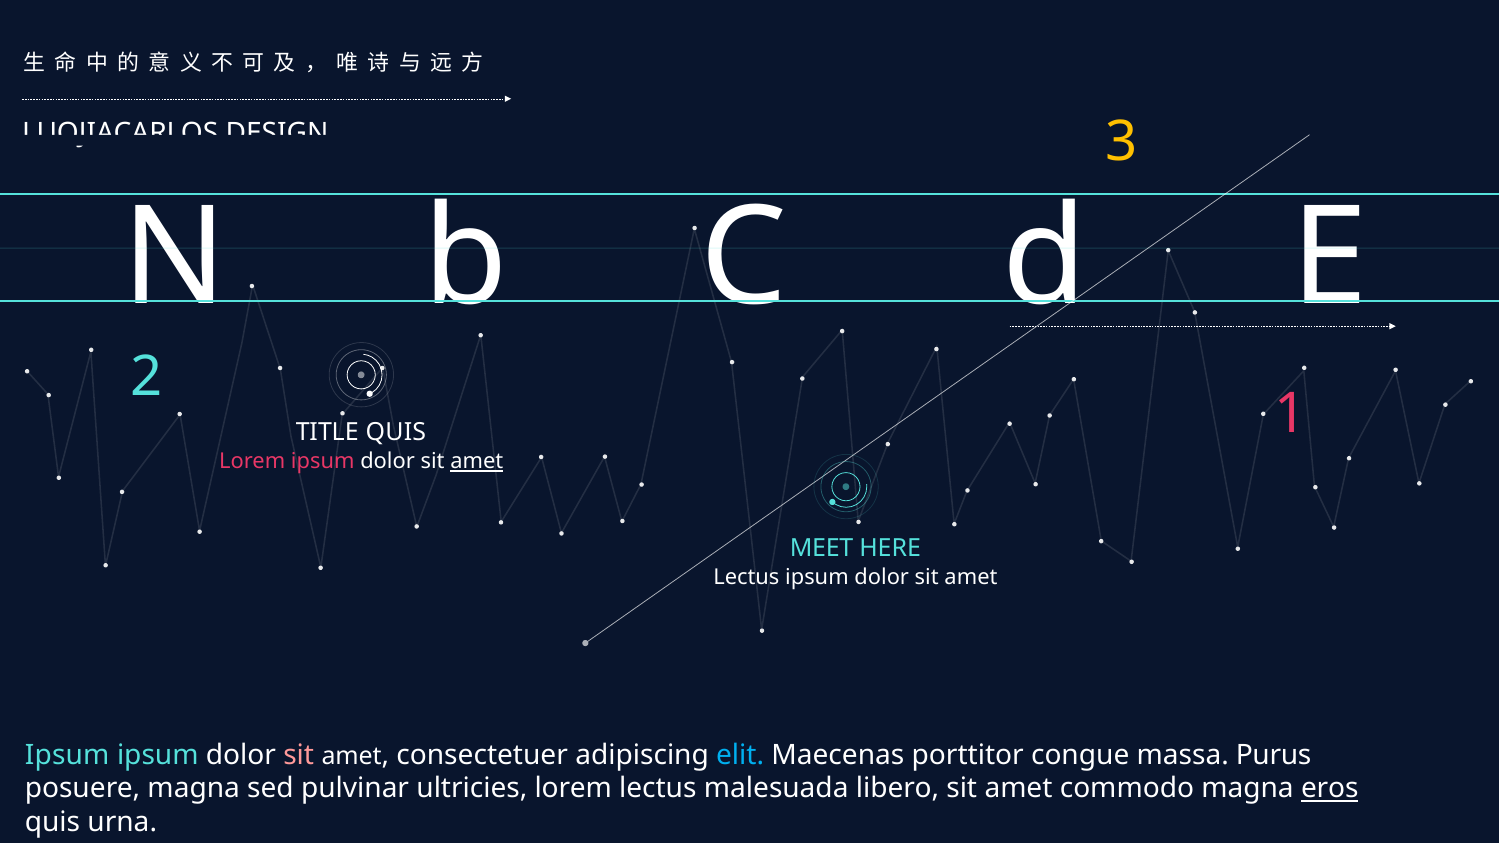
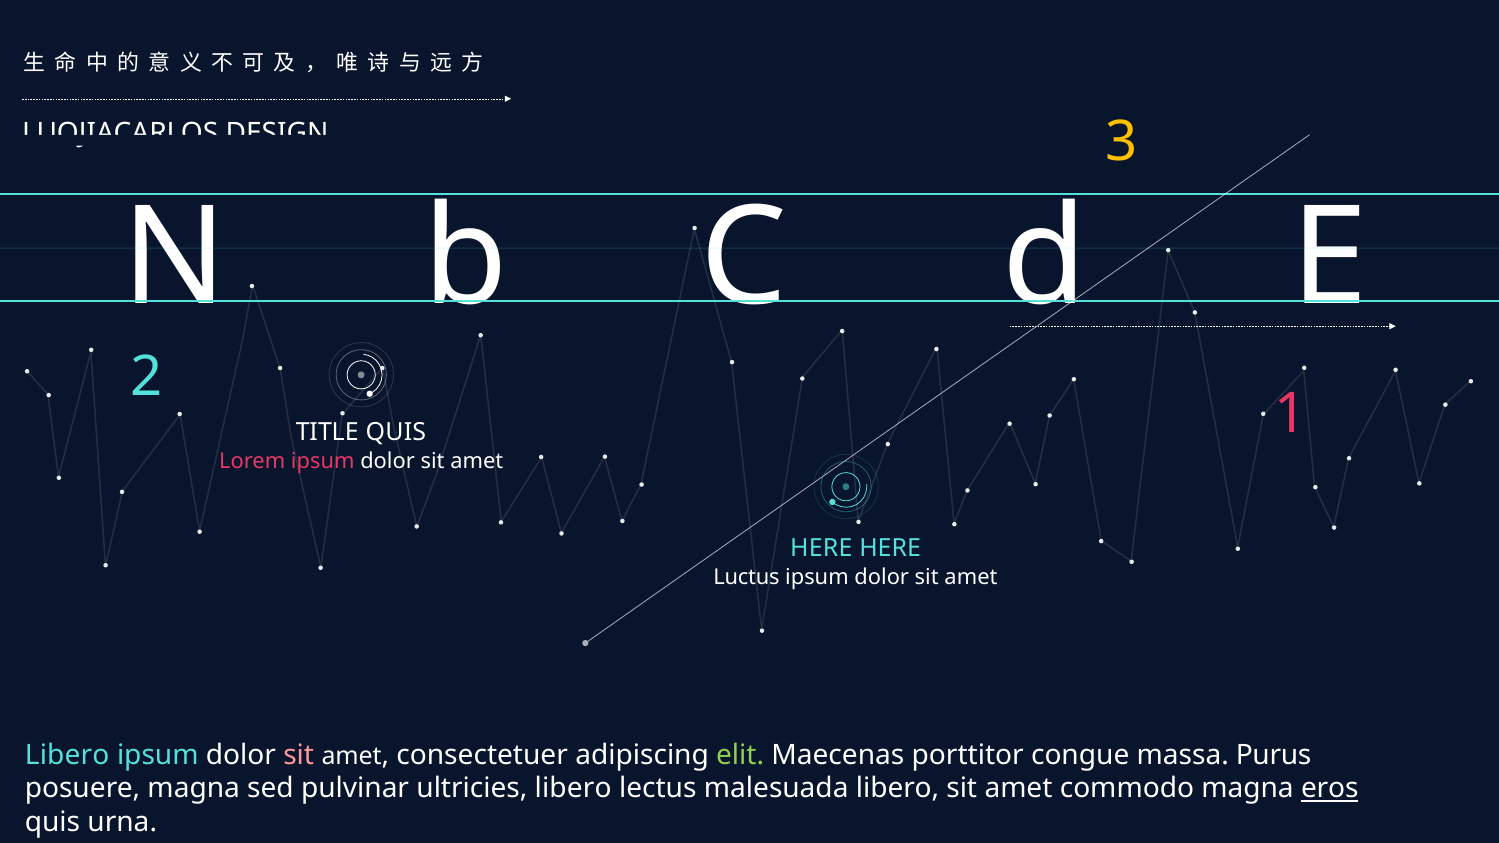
amet at (477, 462) underline: present -> none
MEET at (822, 549): MEET -> HERE
Lectus at (746, 578): Lectus -> Luctus
Ipsum at (67, 755): Ipsum -> Libero
elit colour: light blue -> light green
ultricies lorem: lorem -> libero
